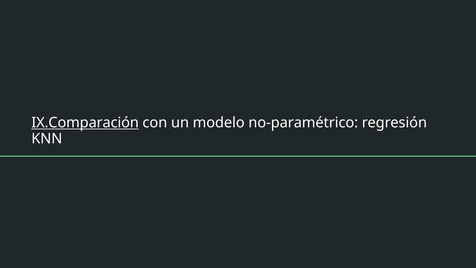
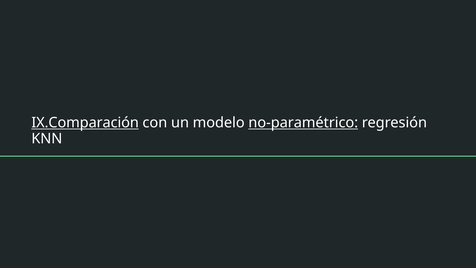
no-paramétrico underline: none -> present
